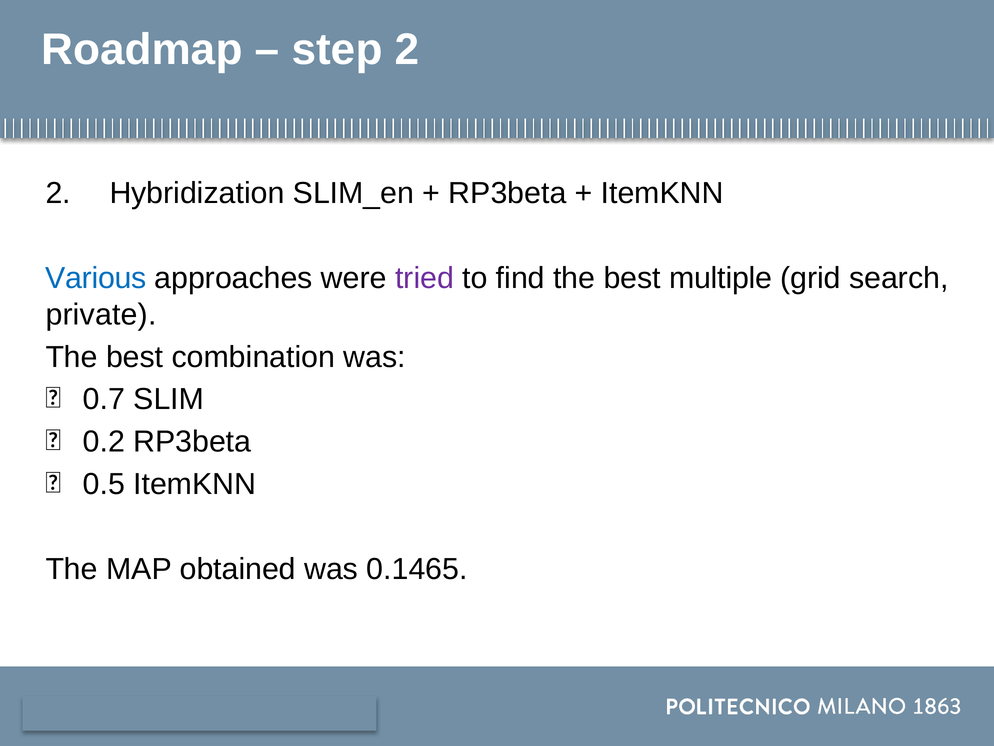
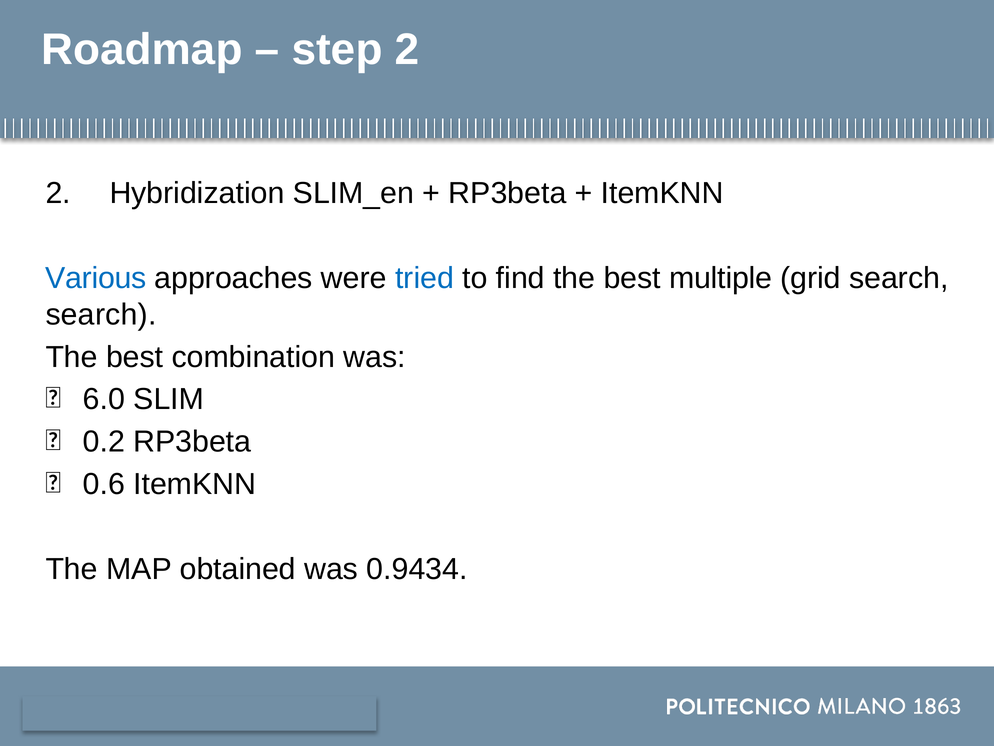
tried colour: purple -> blue
private at (101, 314): private -> search
0.7: 0.7 -> 6.0
0.5: 0.5 -> 0.6
0.1465: 0.1465 -> 0.9434
